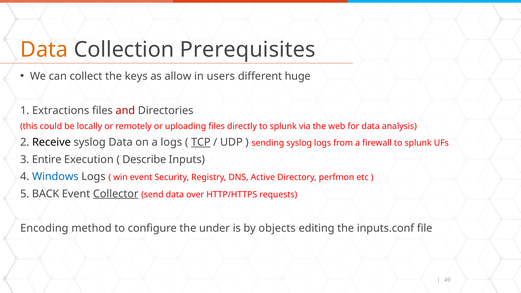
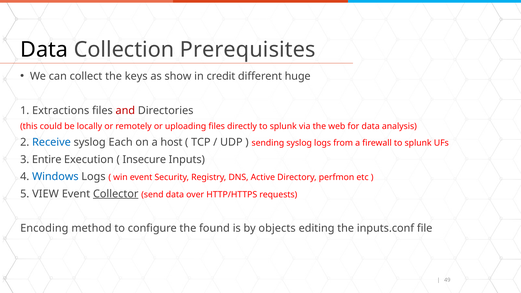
Data at (44, 50) colour: orange -> black
allow: allow -> show
users: users -> credit
Receive colour: black -> blue
syslog Data: Data -> Each
a logs: logs -> host
TCP underline: present -> none
Describe: Describe -> Insecure
BACK: BACK -> VIEW
under: under -> found
